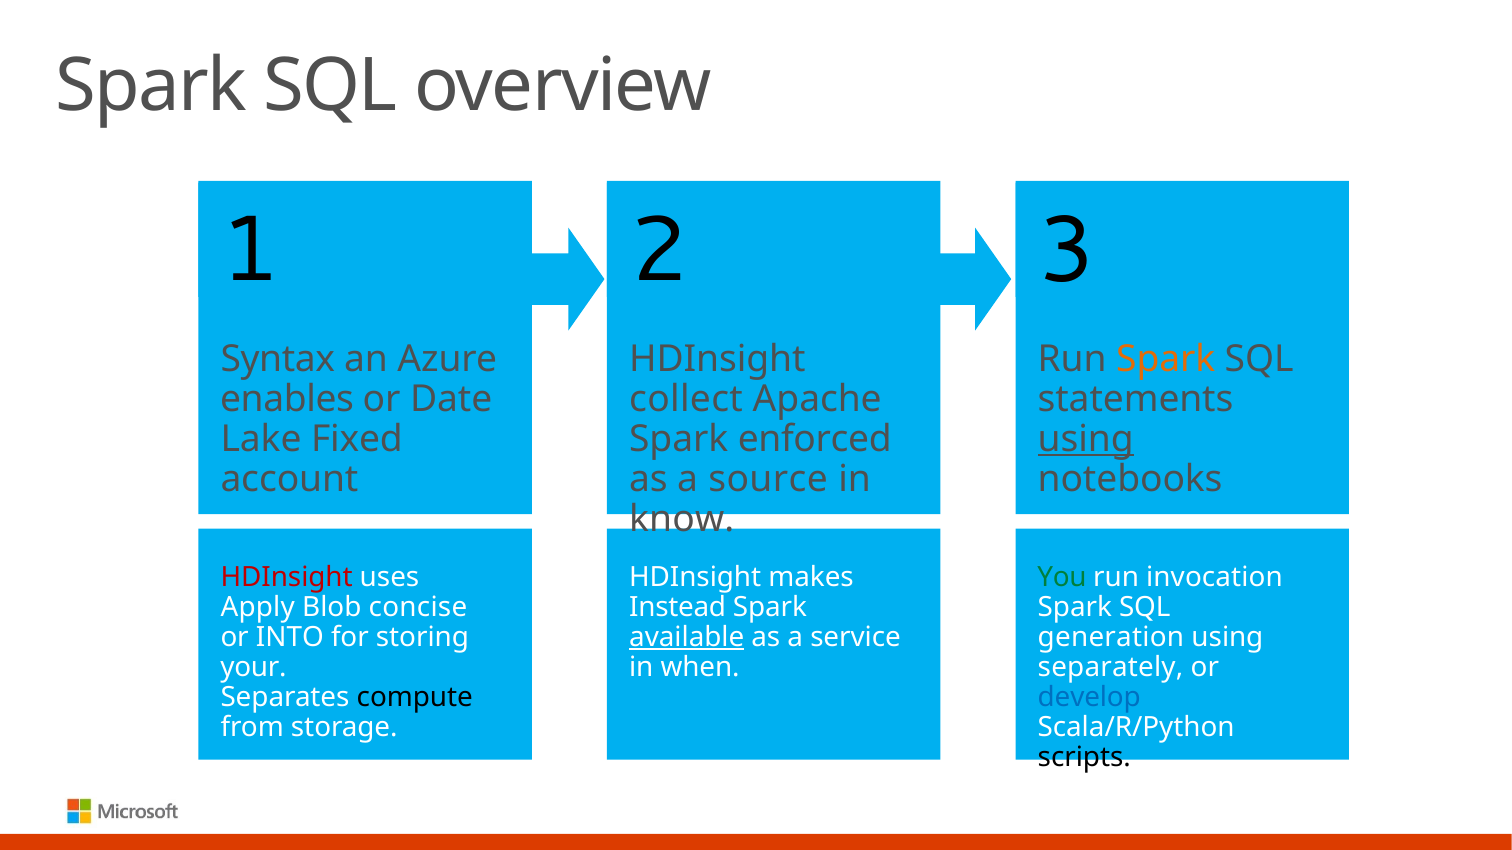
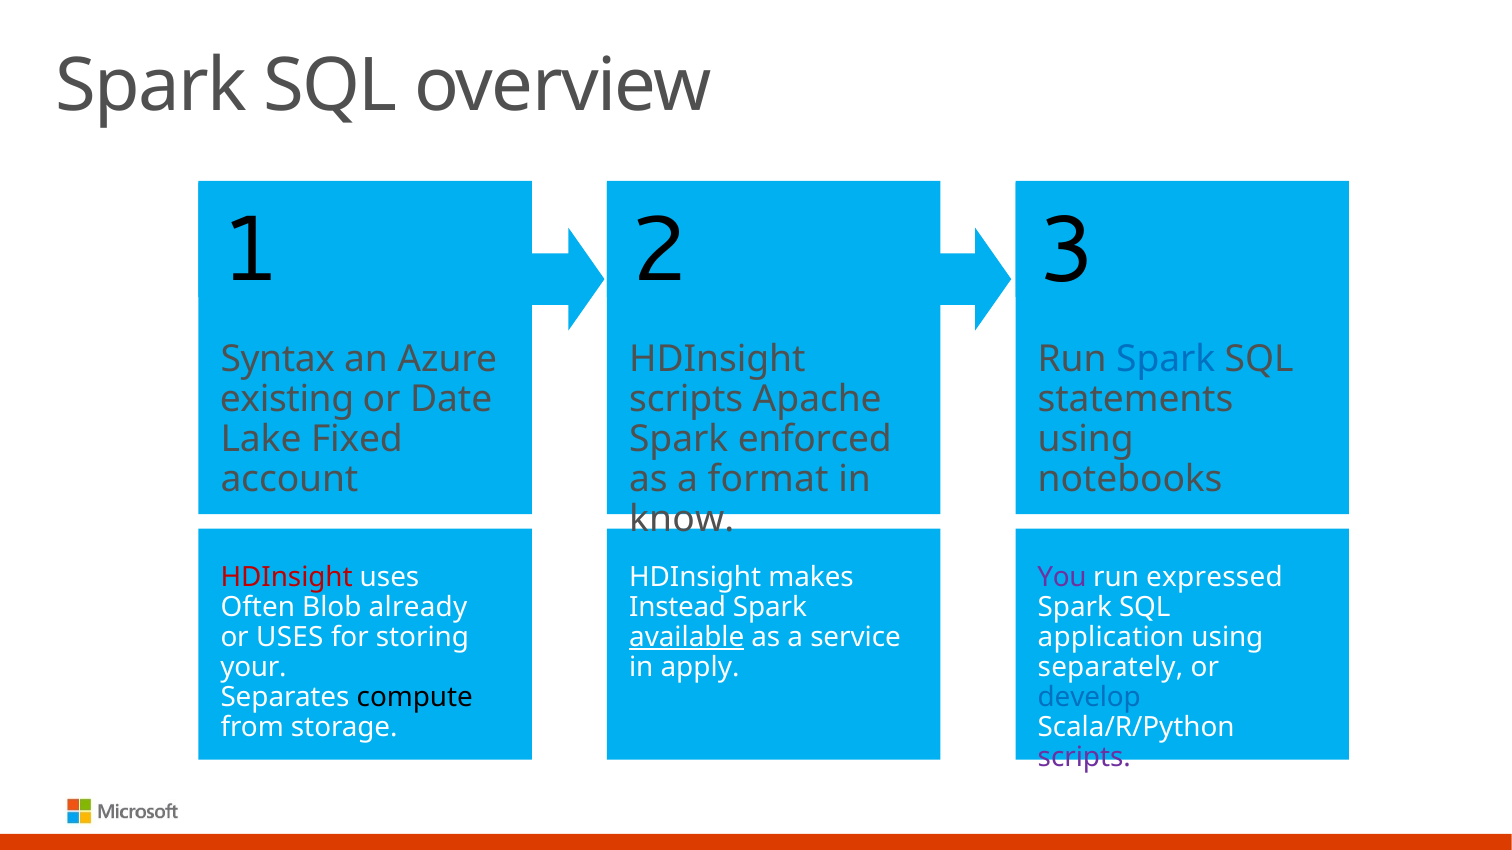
Spark at (1166, 359) colour: orange -> blue
enables: enables -> existing
collect at (686, 399): collect -> scripts
using at (1086, 440) underline: present -> none
source: source -> format
You colour: green -> purple
invocation: invocation -> expressed
Apply: Apply -> Often
concise: concise -> already
or INTO: INTO -> USES
generation: generation -> application
when: when -> apply
scripts at (1084, 757) colour: black -> purple
